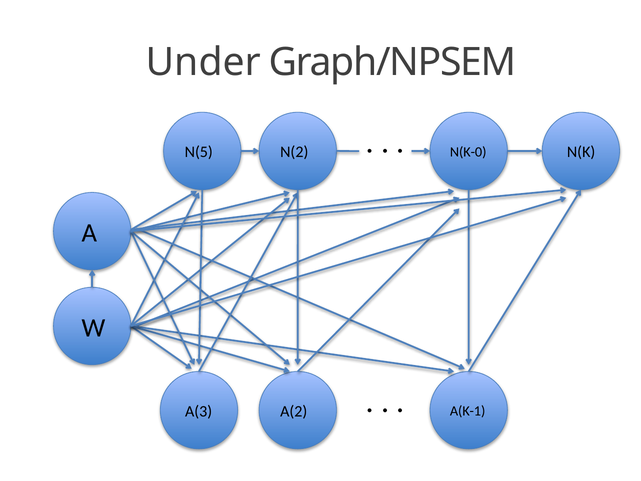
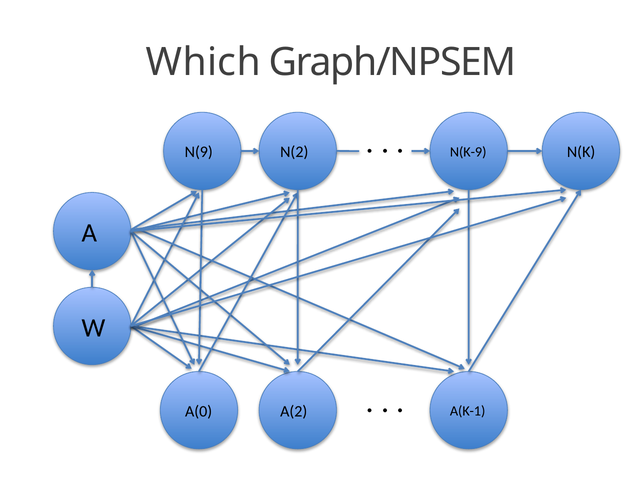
Under: Under -> Which
N(5: N(5 -> N(9
N(K-0: N(K-0 -> N(K-9
A(3: A(3 -> A(0
